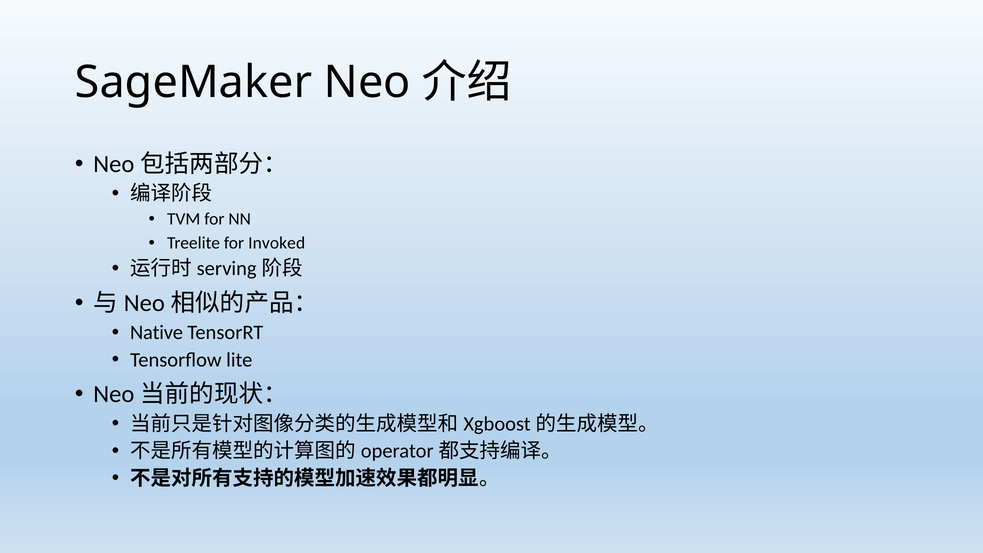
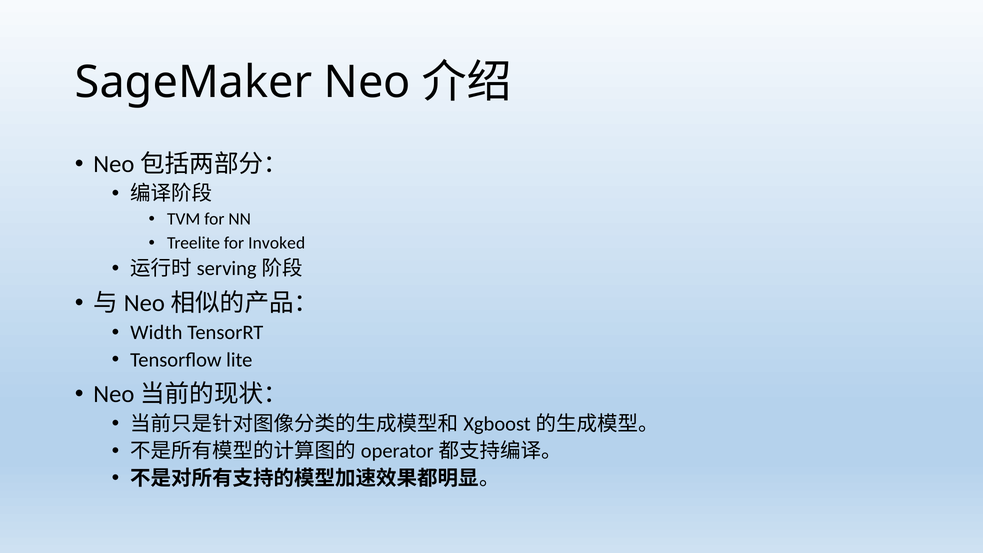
Native: Native -> Width
